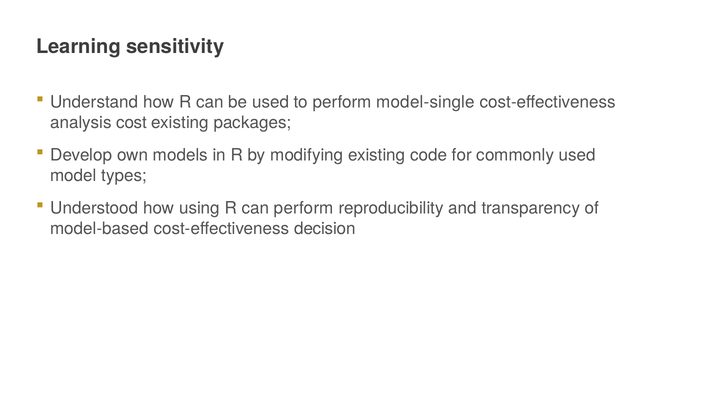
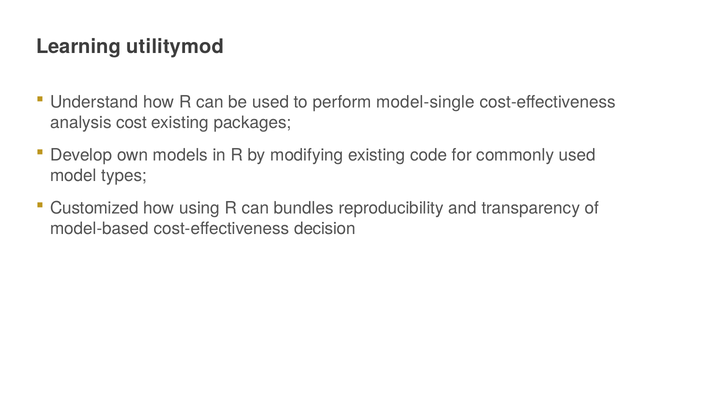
sensitivity: sensitivity -> utilitymod
Understood: Understood -> Customized
can perform: perform -> bundles
